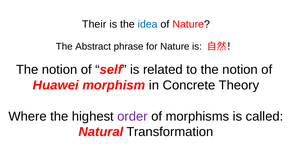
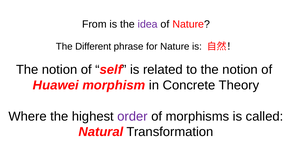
Their: Their -> From
idea colour: blue -> purple
Abstract: Abstract -> Different
